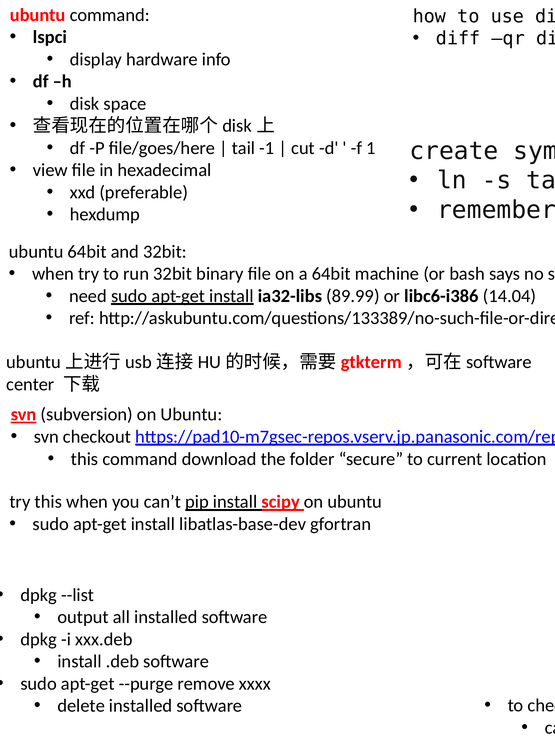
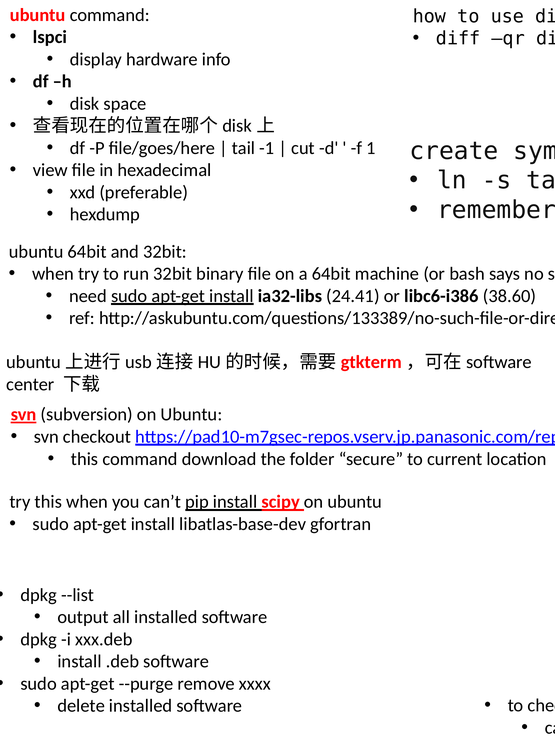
89.99: 89.99 -> 24.41
14.04: 14.04 -> 38.60
